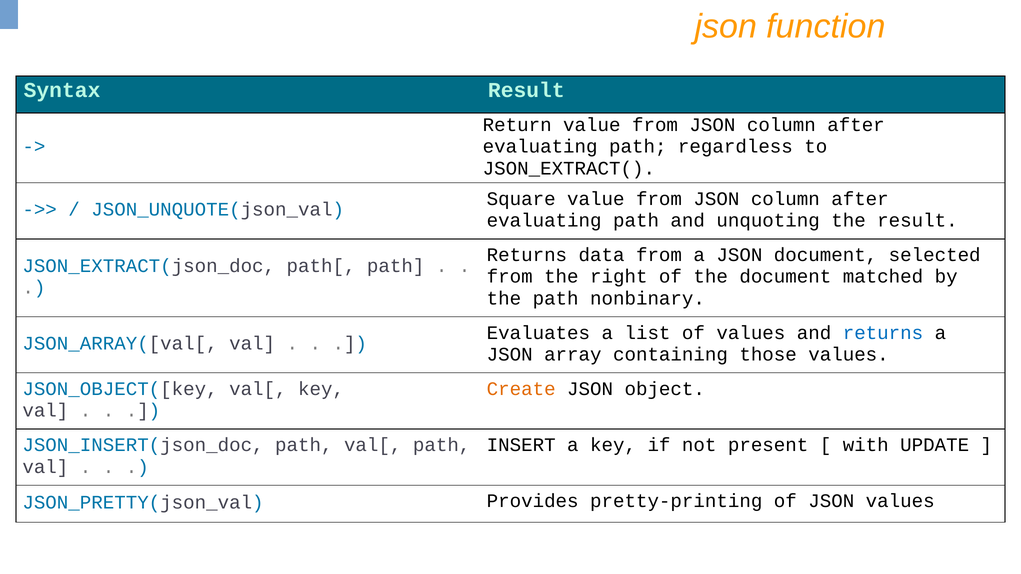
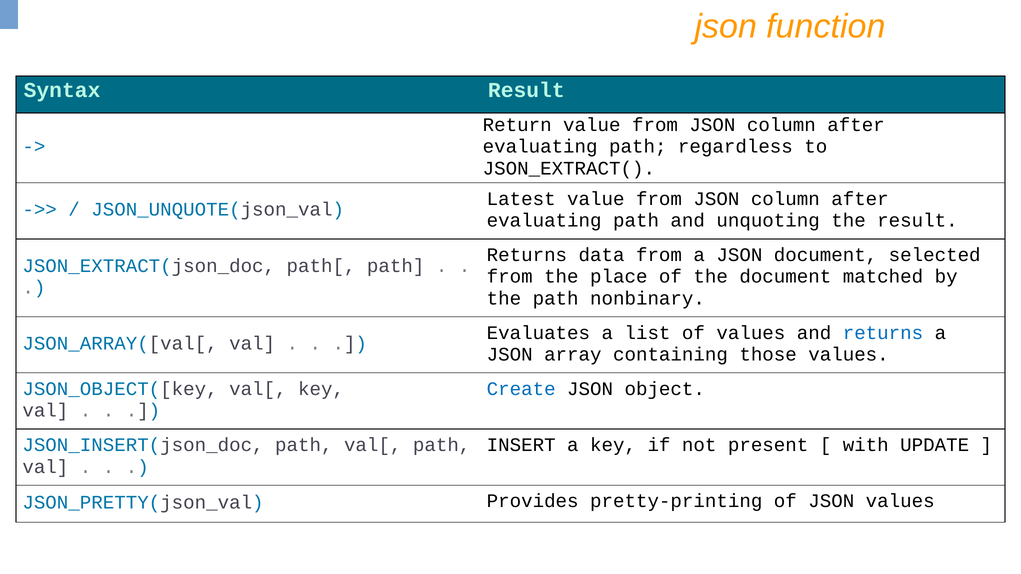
Square: Square -> Latest
right: right -> place
Create colour: orange -> blue
